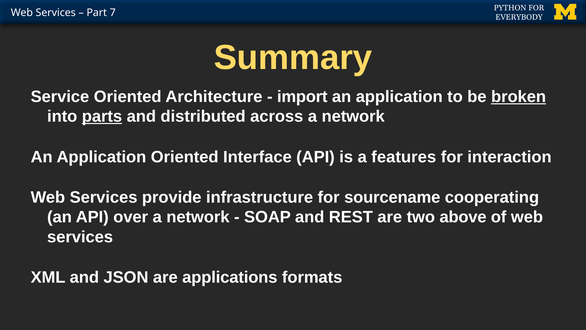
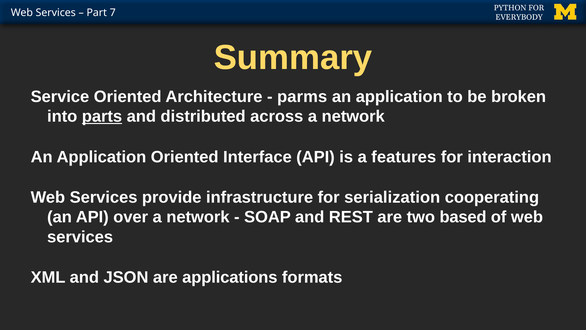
import: import -> parms
broken underline: present -> none
sourcename: sourcename -> serialization
above: above -> based
